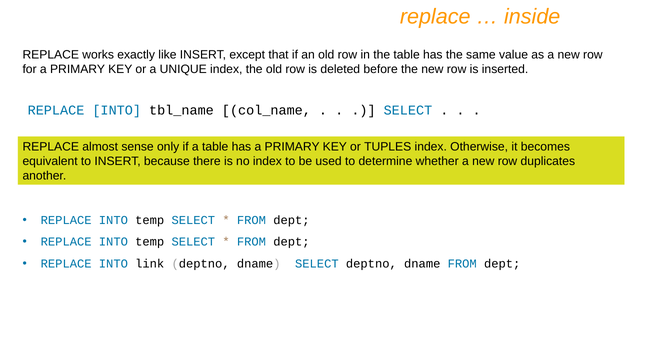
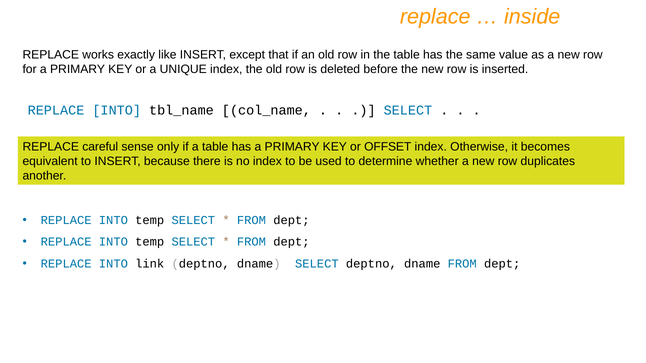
almost: almost -> careful
TUPLES: TUPLES -> OFFSET
